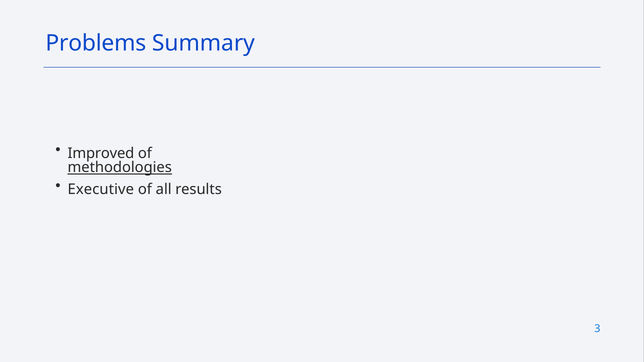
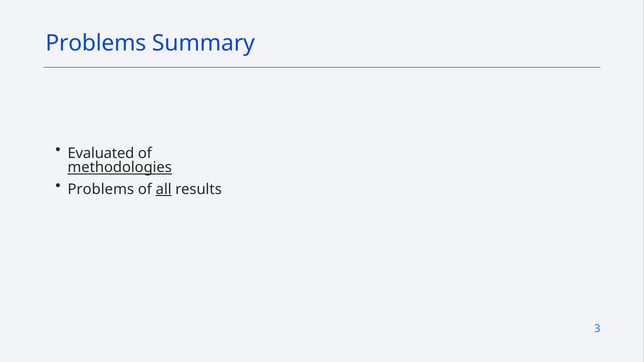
Improved: Improved -> Evaluated
Executive at (101, 189): Executive -> Problems
all underline: none -> present
